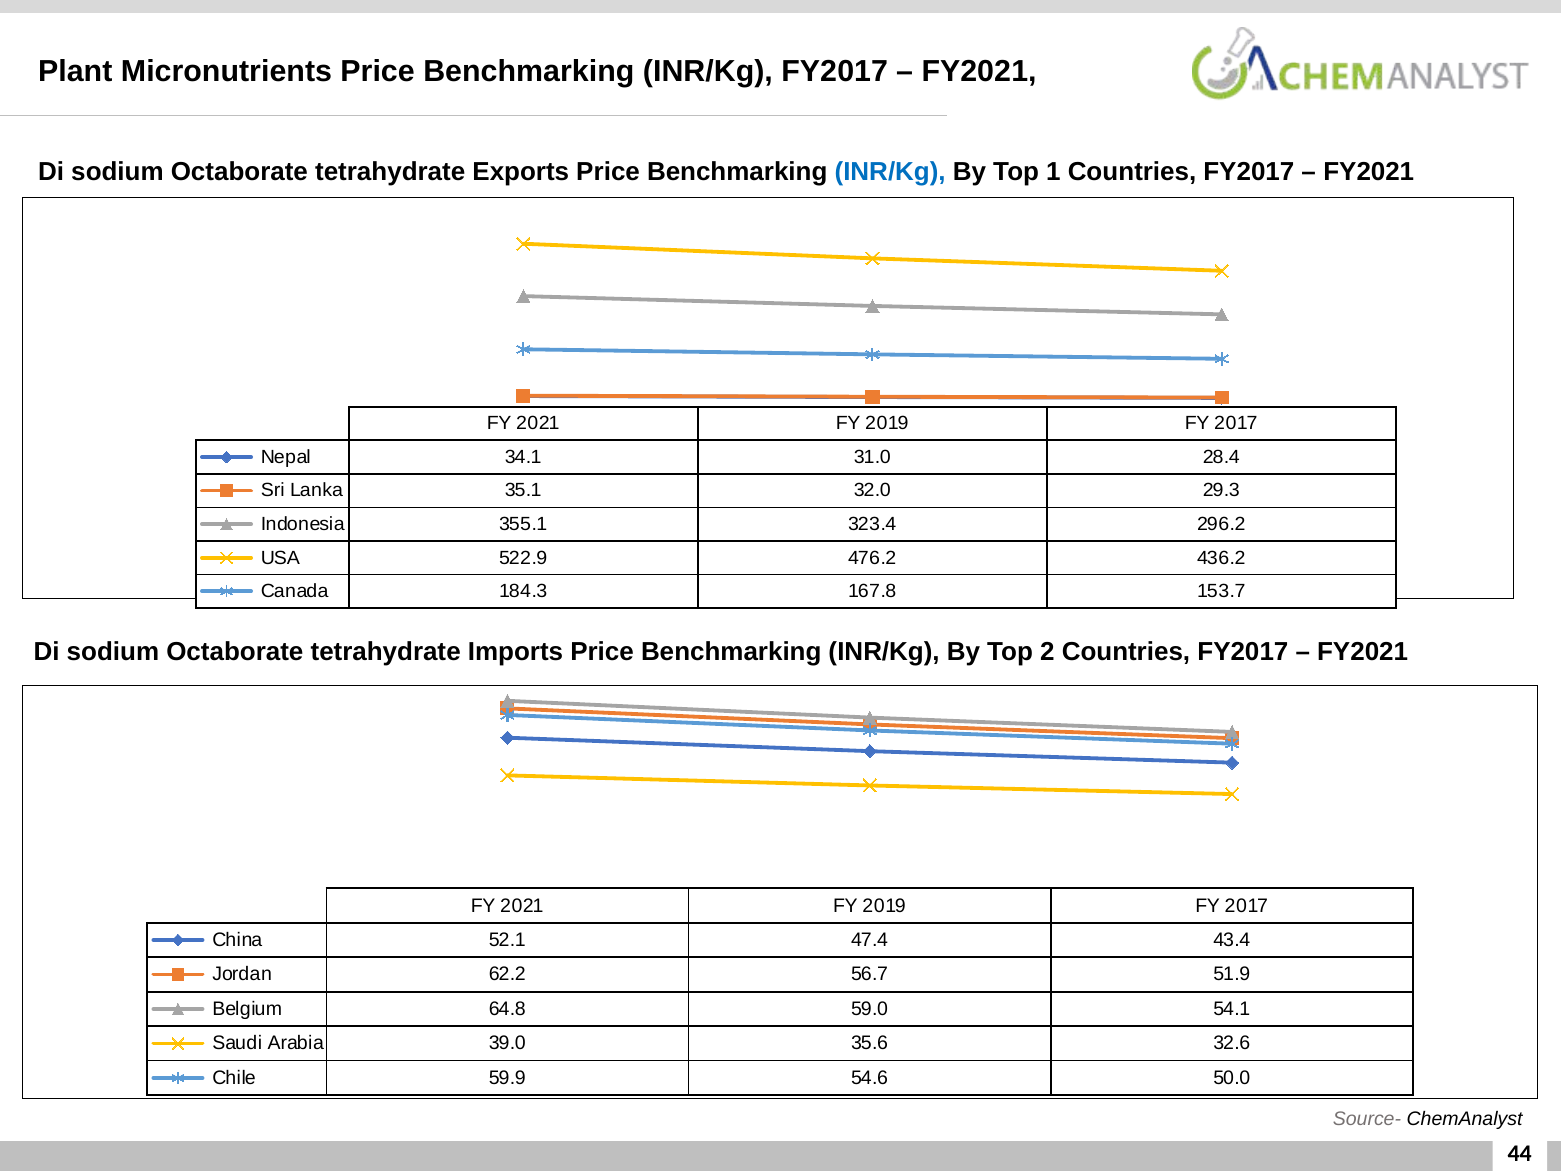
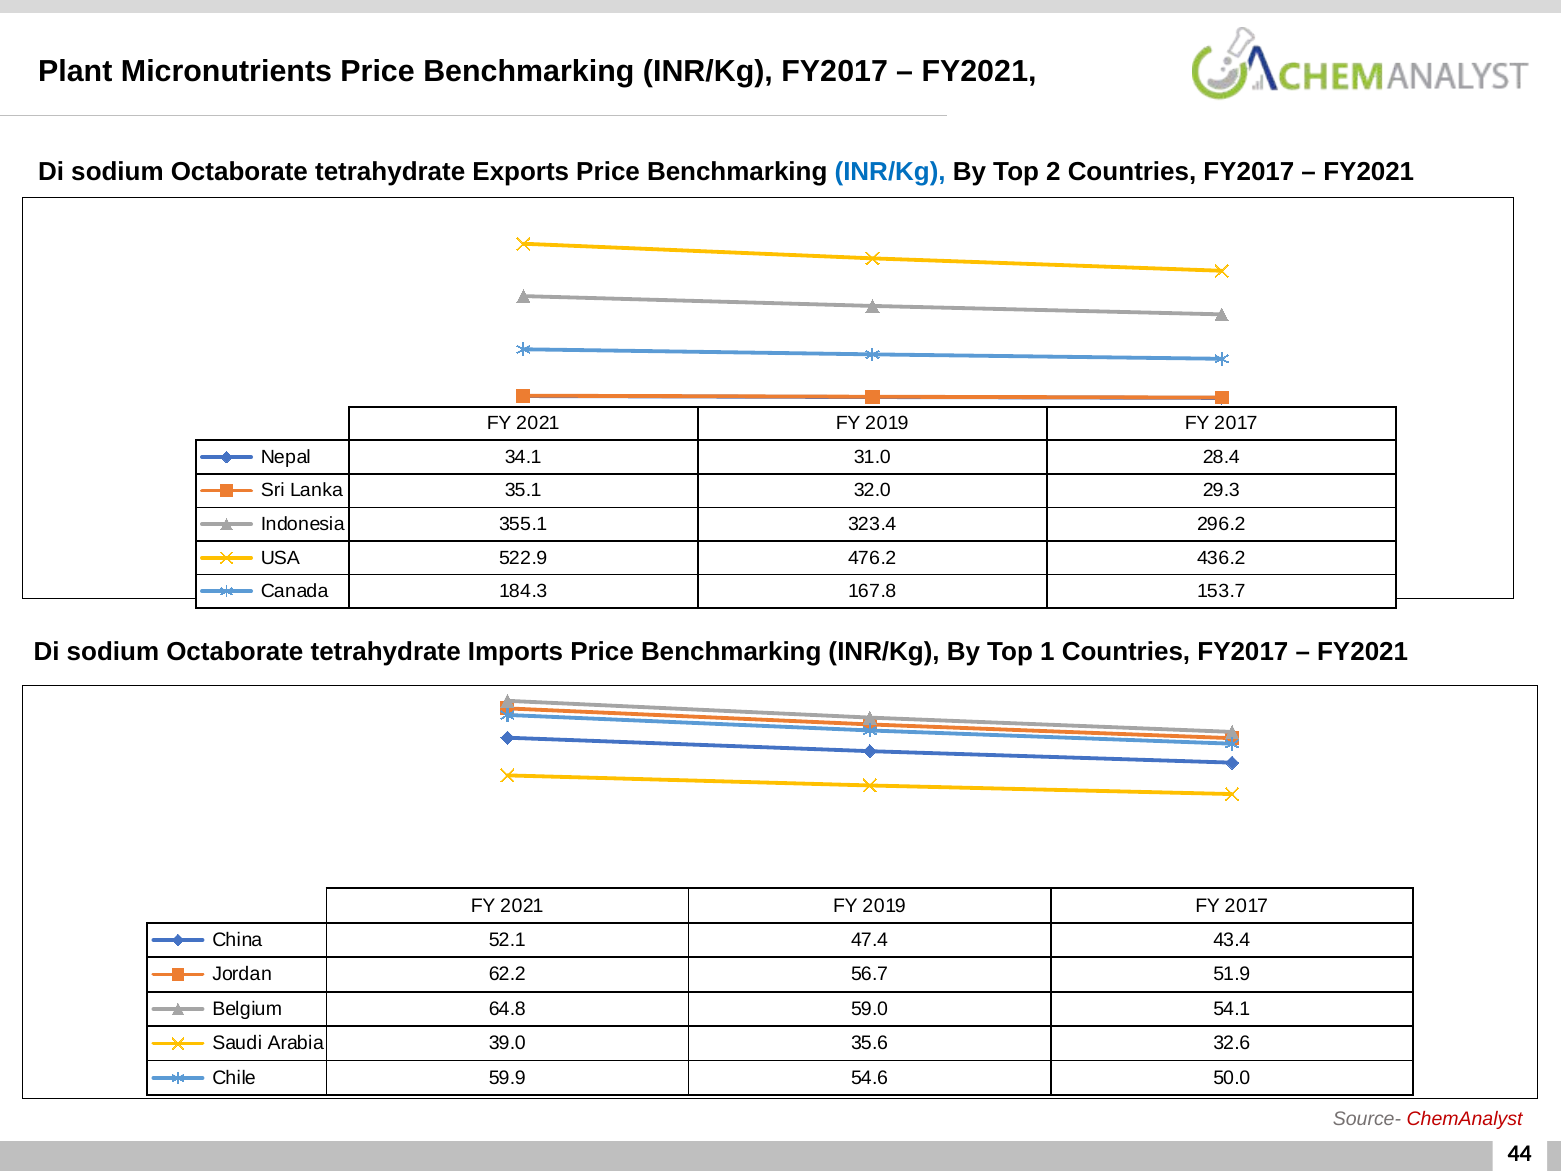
1: 1 -> 2
2: 2 -> 1
ChemAnalyst colour: black -> red
